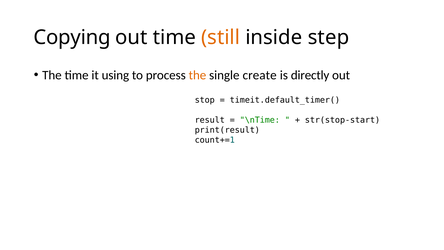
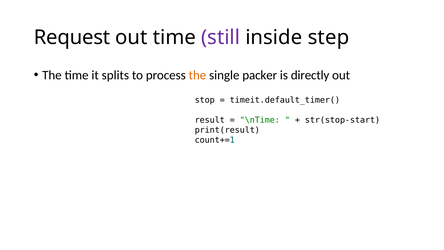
Copying: Copying -> Request
still colour: orange -> purple
using: using -> splits
create: create -> packer
